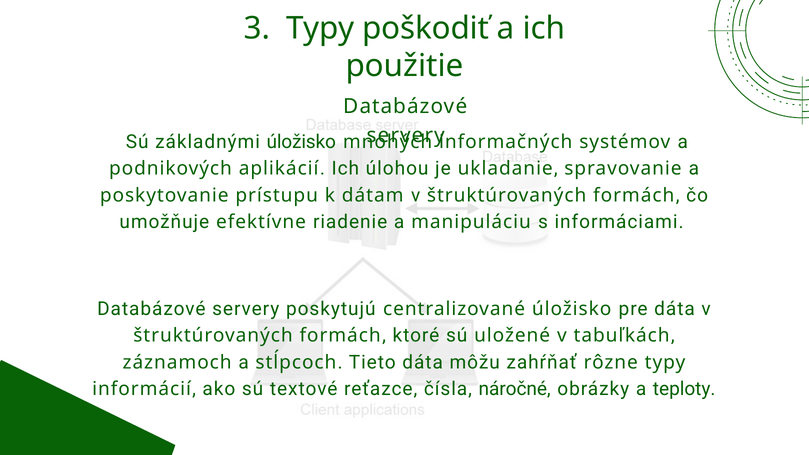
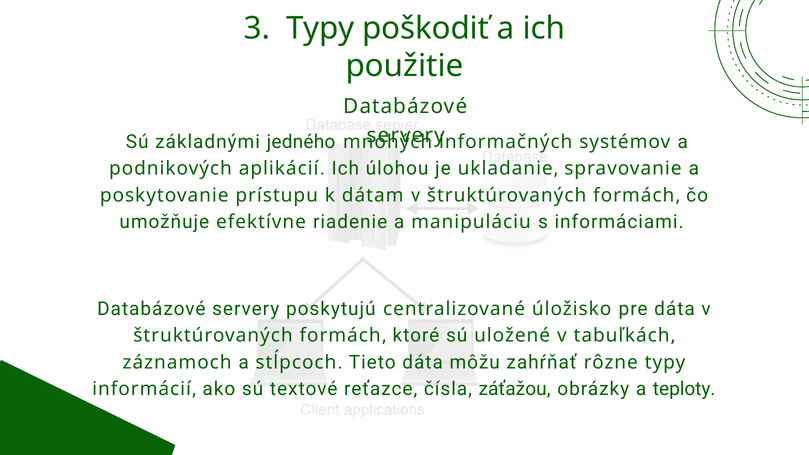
základnými úložisko: úložisko -> jedného
náročné: náročné -> záťažou
